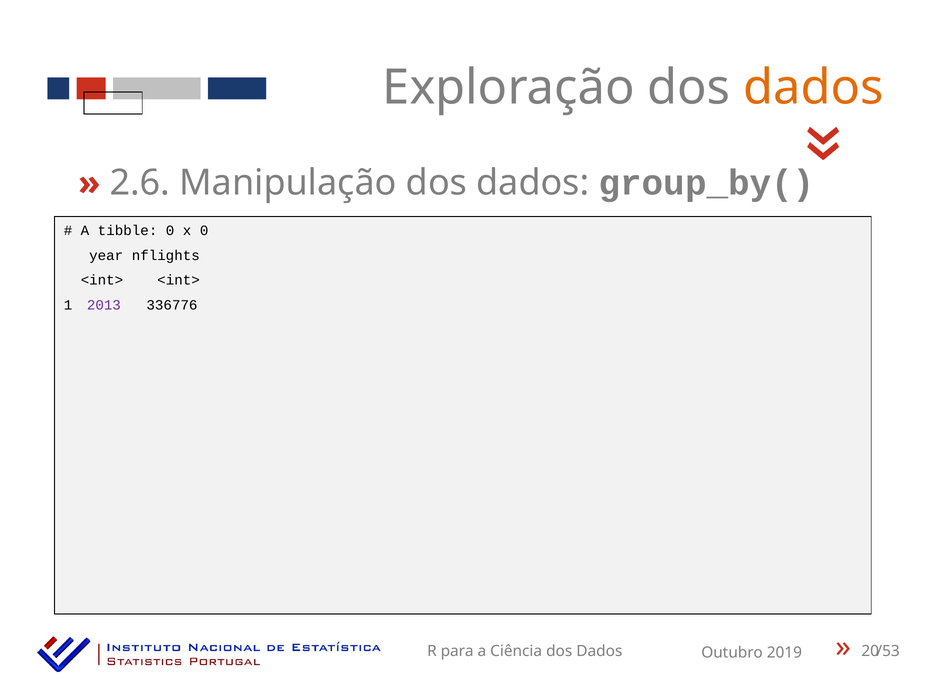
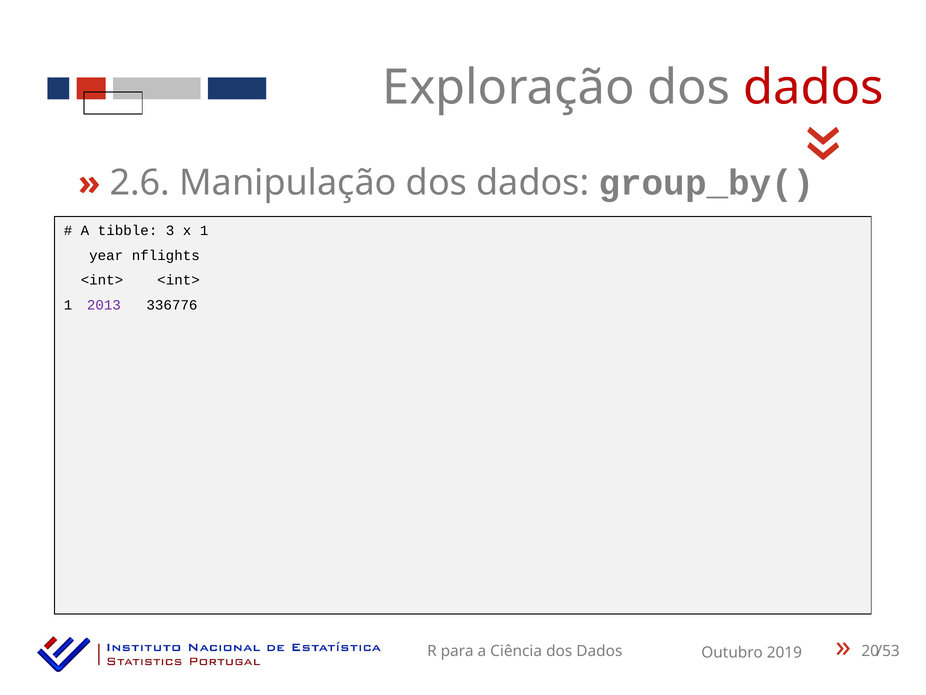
dados at (813, 88) colour: orange -> red
tibble 0: 0 -> 3
x 0: 0 -> 1
